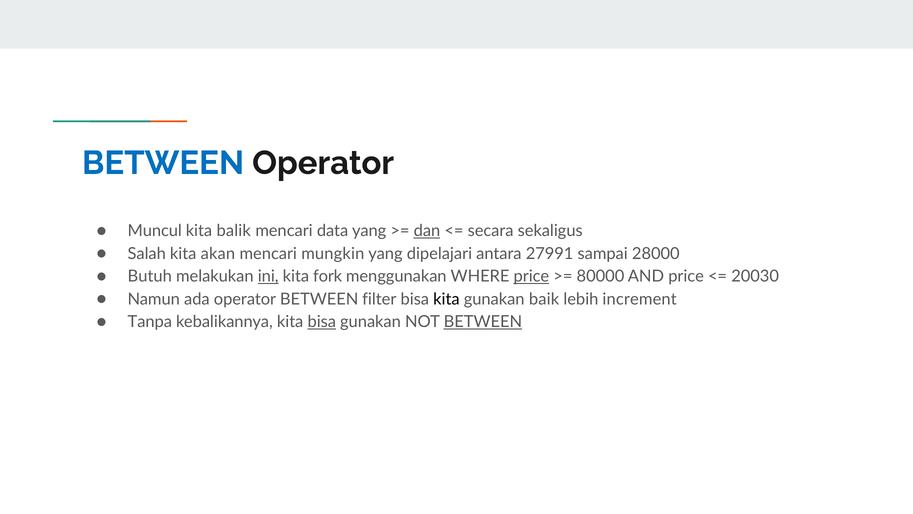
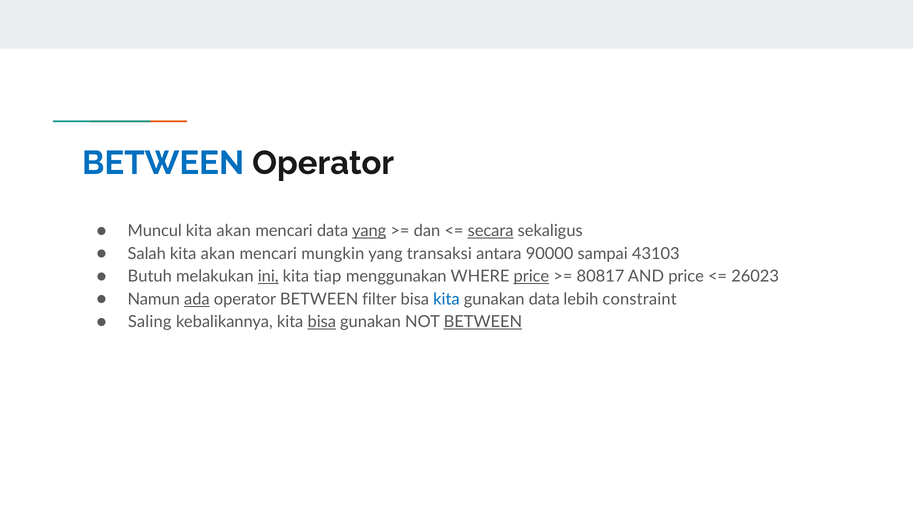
balik at (234, 231): balik -> akan
yang at (369, 231) underline: none -> present
dan underline: present -> none
secara underline: none -> present
dipelajari: dipelajari -> transaksi
27991: 27991 -> 90000
28000: 28000 -> 43103
fork: fork -> tiap
80000: 80000 -> 80817
20030: 20030 -> 26023
ada underline: none -> present
kita at (446, 299) colour: black -> blue
gunakan baik: baik -> data
increment: increment -> constraint
Tanpa: Tanpa -> Saling
